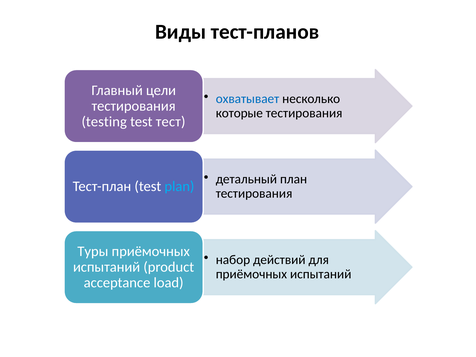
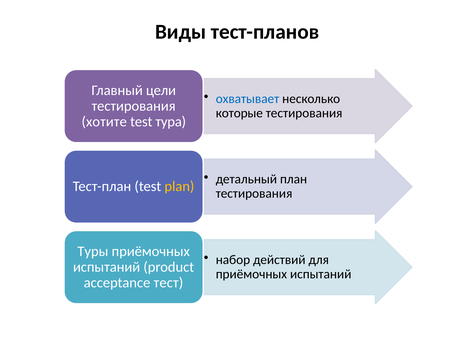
testing: testing -> хотите
тест: тест -> тура
plan colour: light blue -> yellow
load: load -> тест
